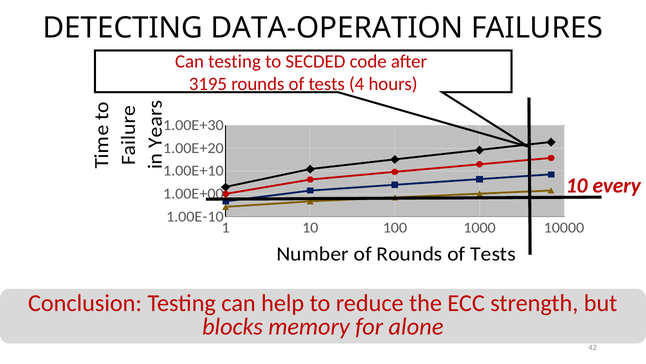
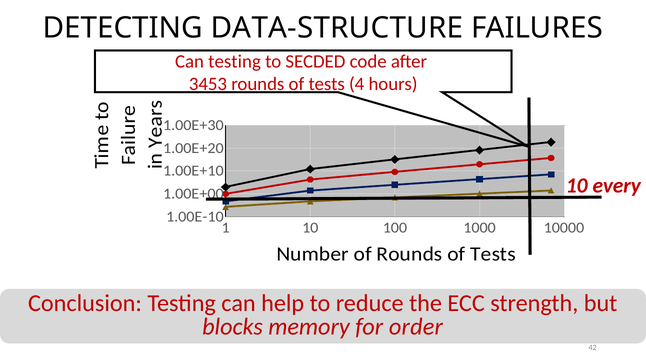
DATA-OPERATION: DATA-OPERATION -> DATA-STRUCTURE
3195: 3195 -> 3453
alone: alone -> order
